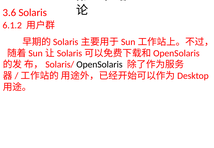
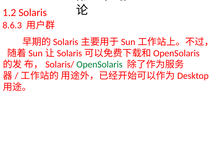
3.6: 3.6 -> 1.2
6.1.2: 6.1.2 -> 8.6.3
OpenSolaris colour: black -> green
